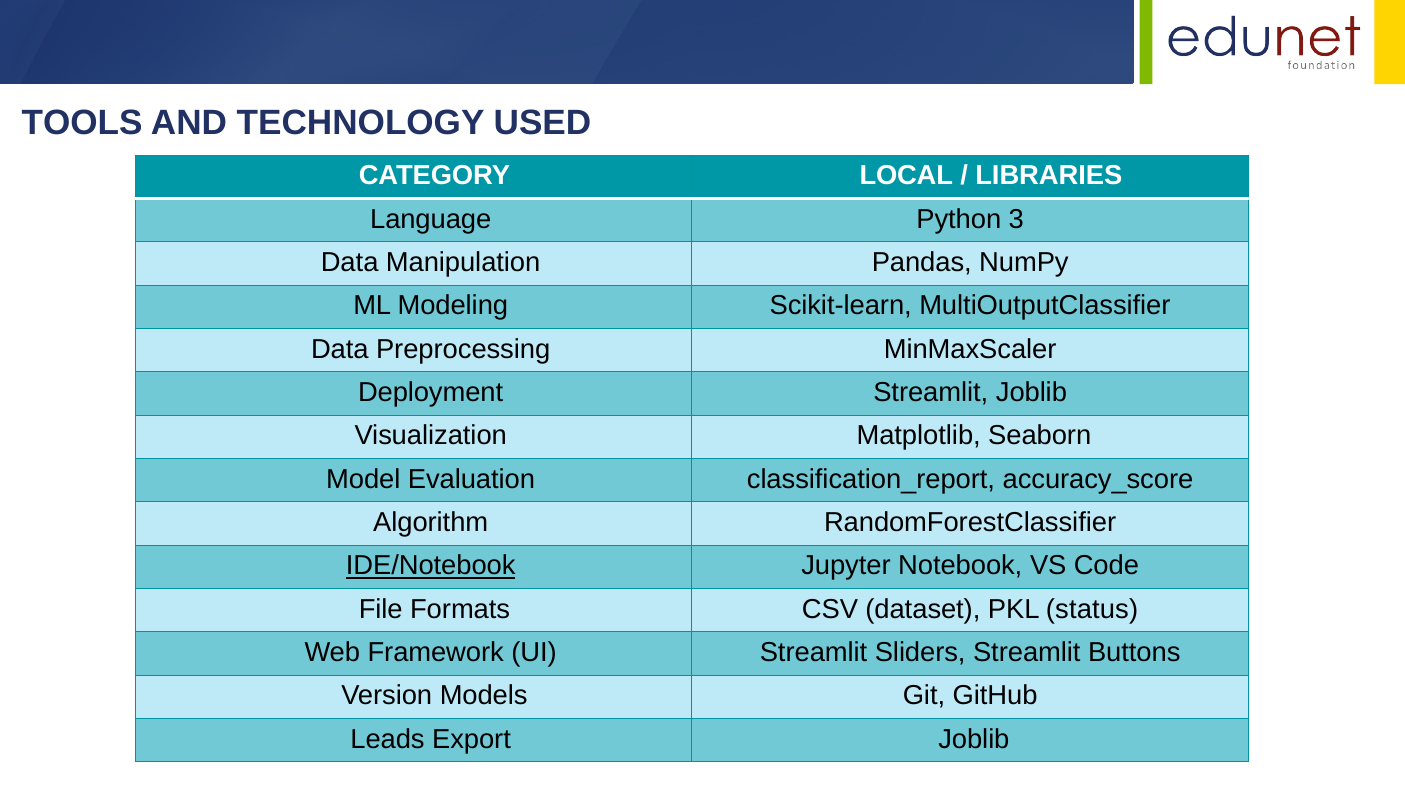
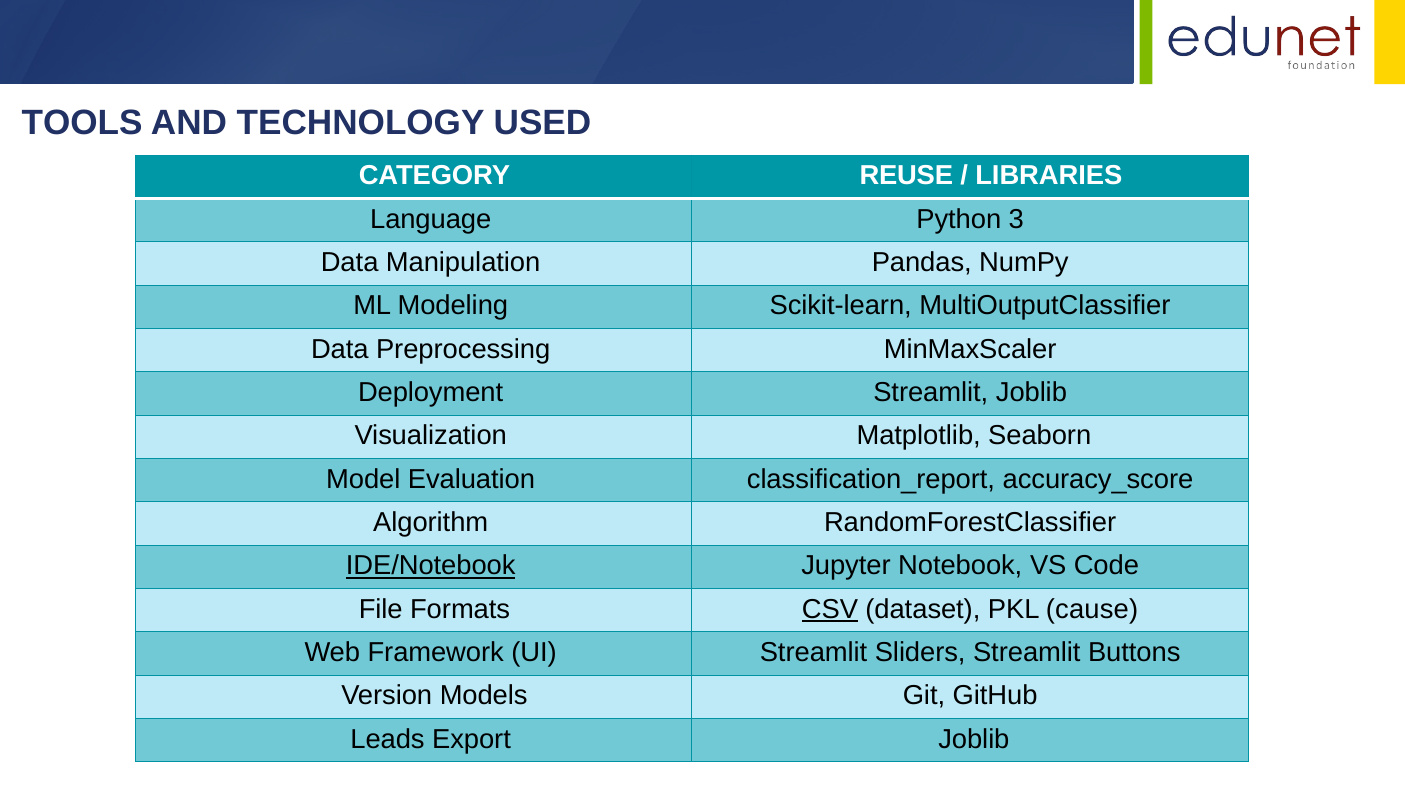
LOCAL: LOCAL -> REUSE
CSV underline: none -> present
status: status -> cause
